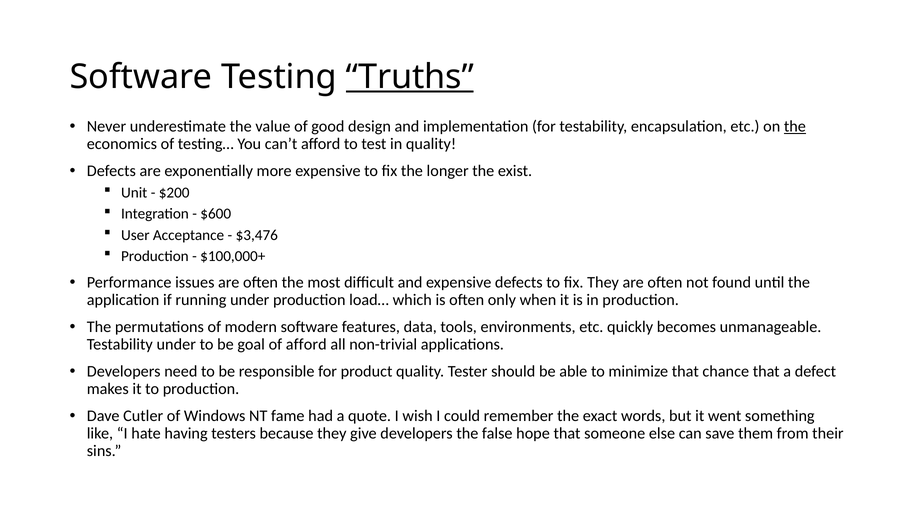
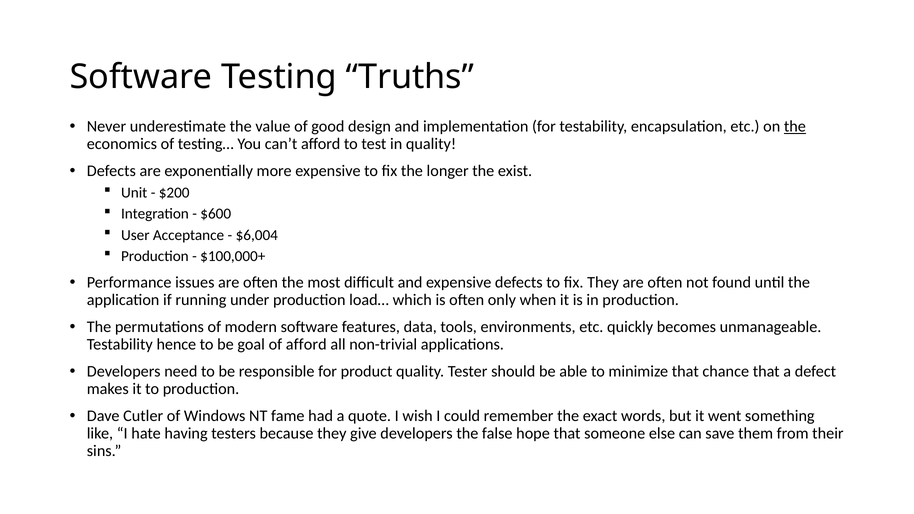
Truths underline: present -> none
$3,476: $3,476 -> $6,004
Testability under: under -> hence
